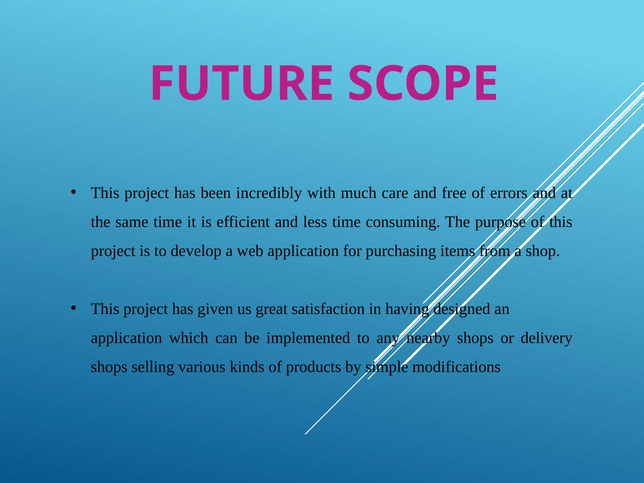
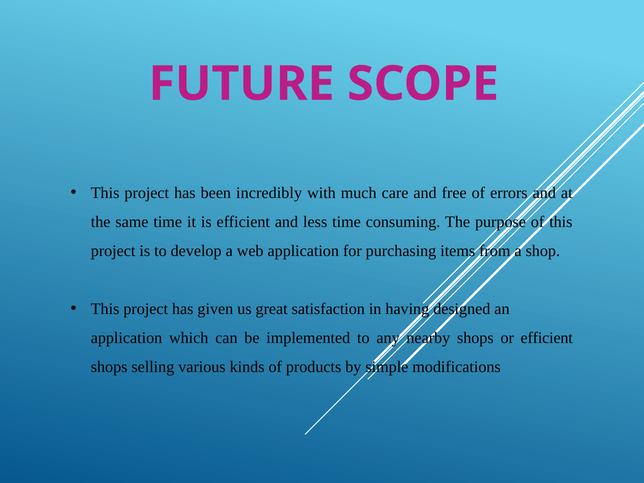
or delivery: delivery -> efficient
